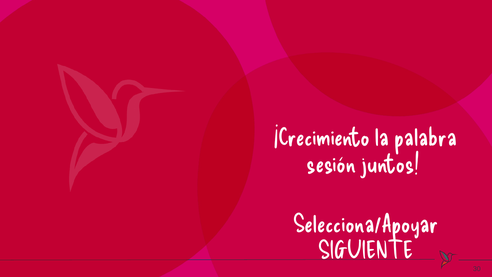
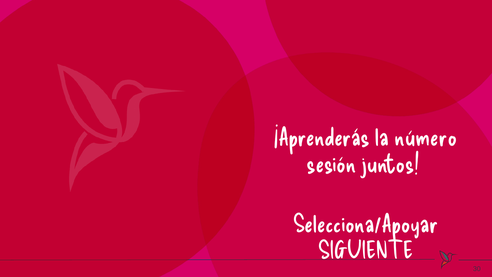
¡Crecimiento: ¡Crecimiento -> ¡Aprenderás
palabra: palabra -> número
